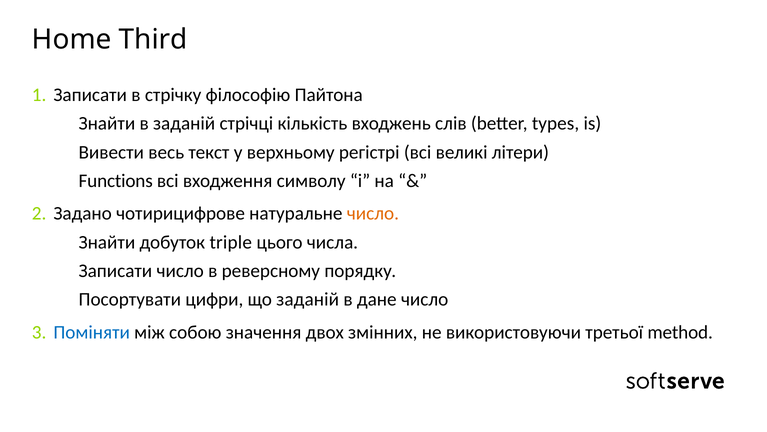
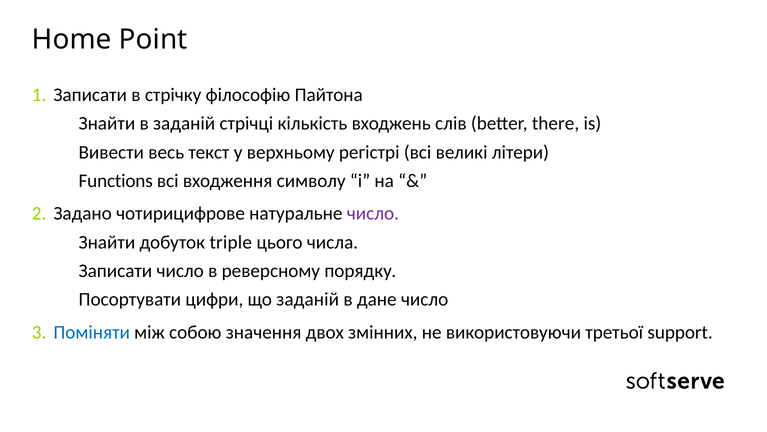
Third: Third -> Point
types: types -> there
число at (373, 213) colour: orange -> purple
method: method -> support
